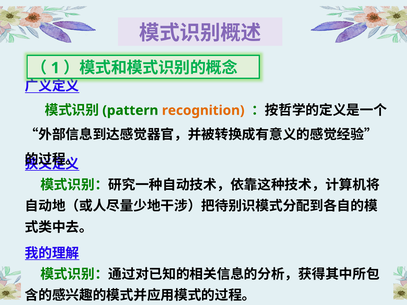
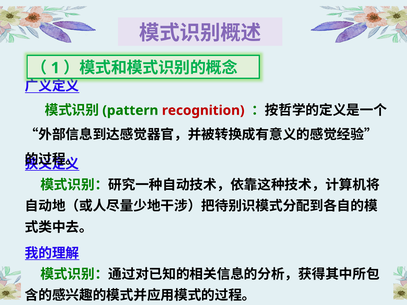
recognition colour: orange -> red
